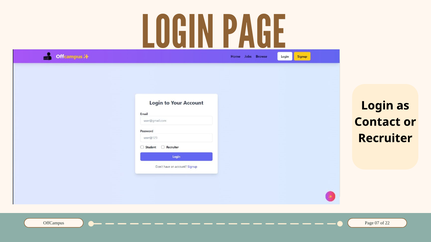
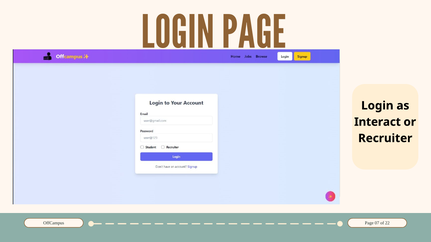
Contact: Contact -> Interact
